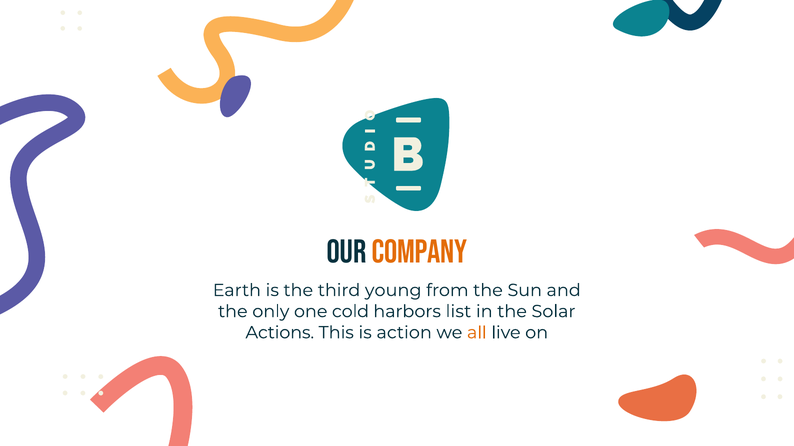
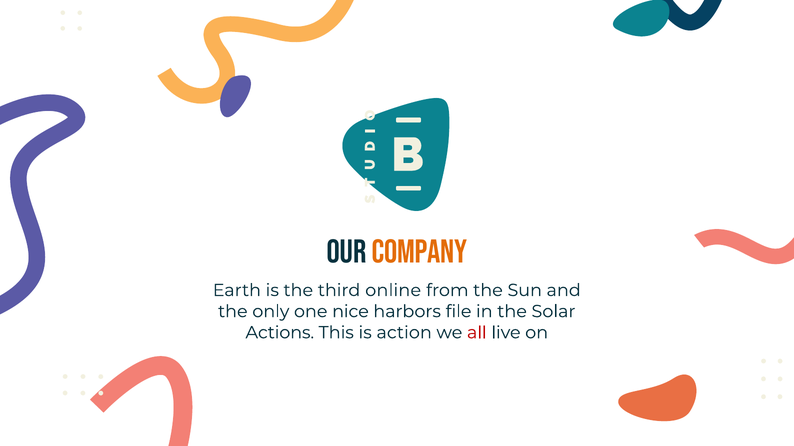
young: young -> online
cold: cold -> nice
list: list -> file
all colour: orange -> red
